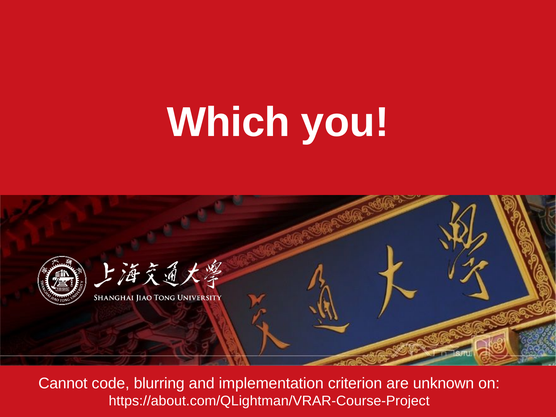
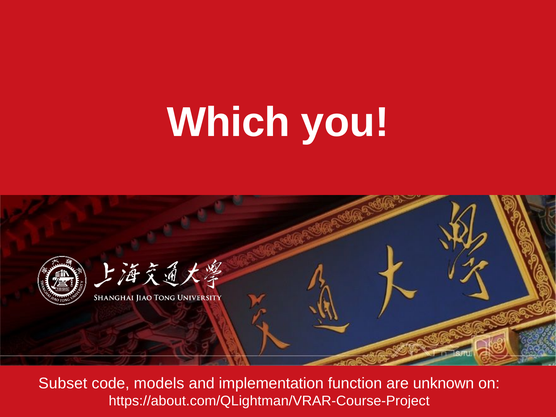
Cannot: Cannot -> Subset
blurring: blurring -> models
criterion: criterion -> function
